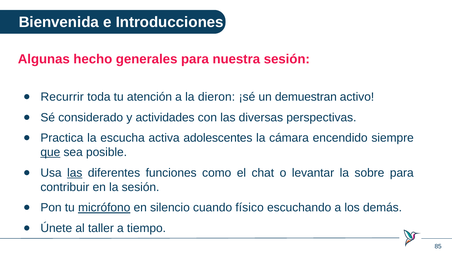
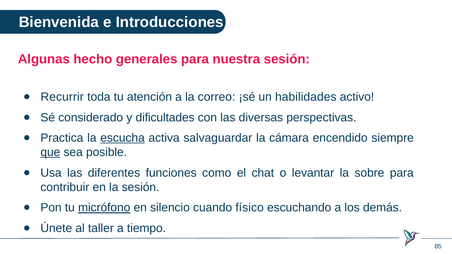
dieron: dieron -> correo
demuestran: demuestran -> habilidades
actividades: actividades -> dificultades
escucha underline: none -> present
adolescentes: adolescentes -> salvaguardar
las at (75, 173) underline: present -> none
